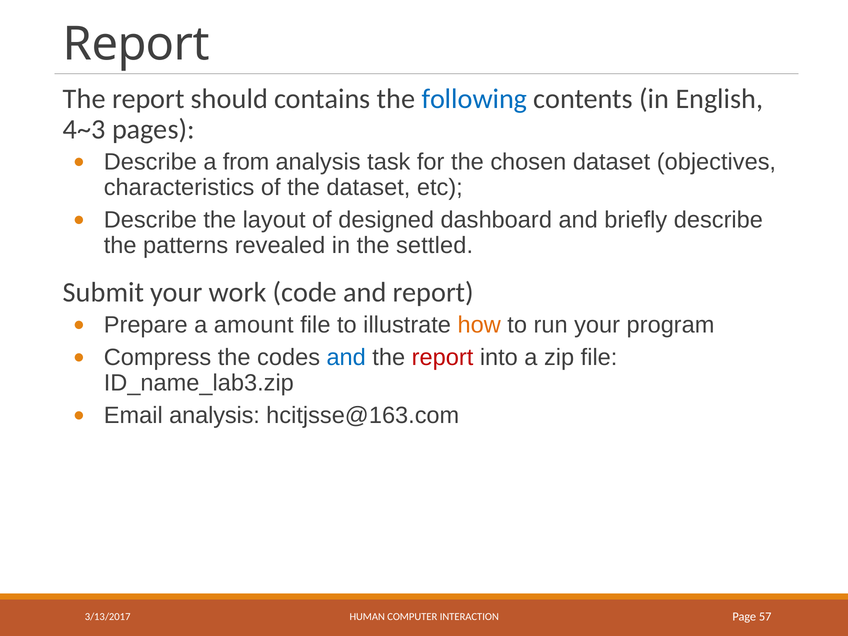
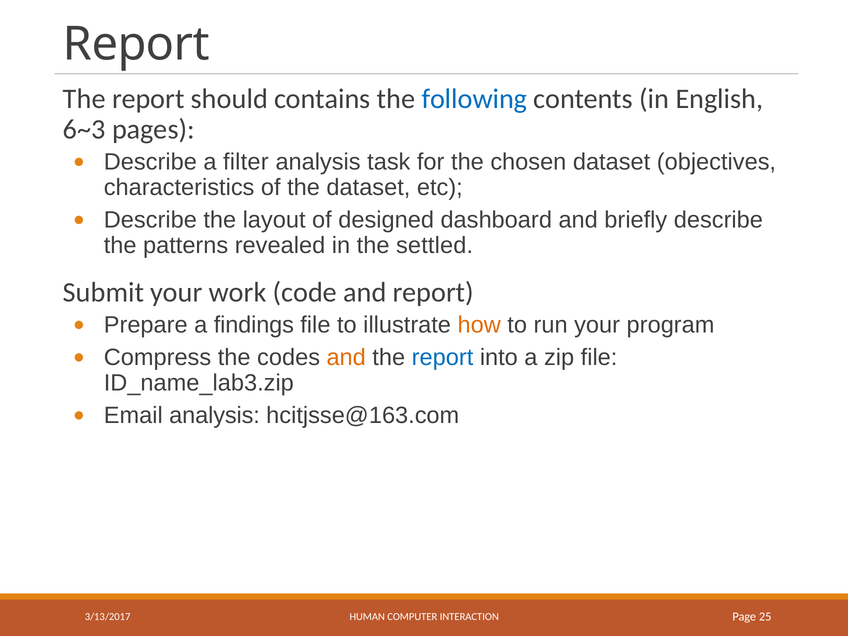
4~3: 4~3 -> 6~3
from: from -> filter
amount: amount -> findings
and at (346, 358) colour: blue -> orange
report at (443, 358) colour: red -> blue
57: 57 -> 25
